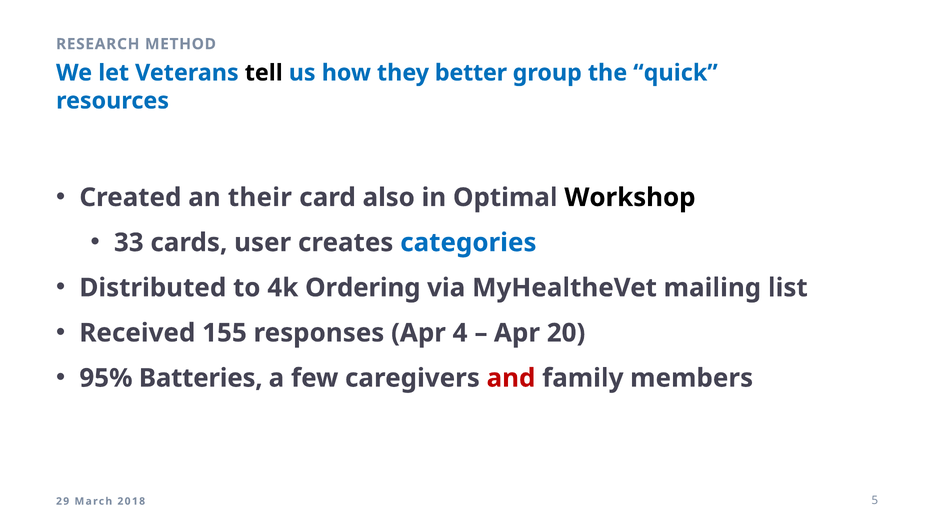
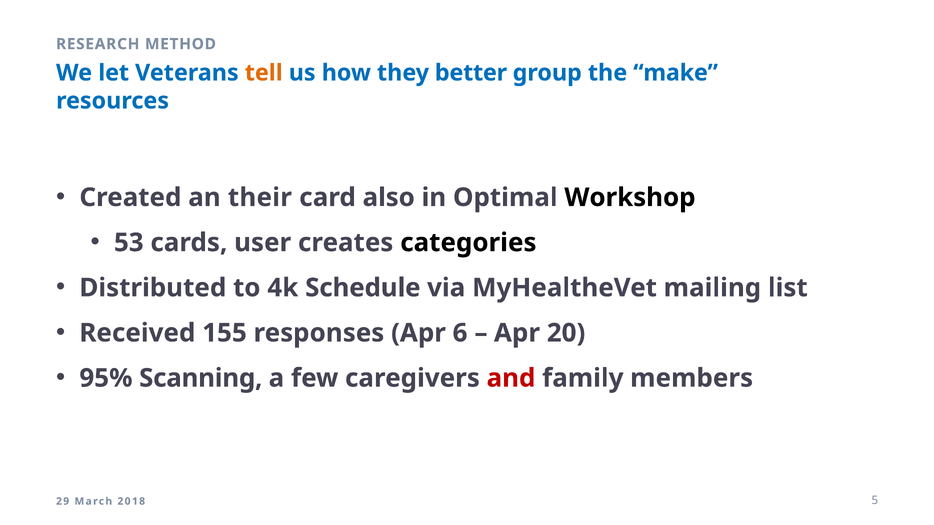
tell colour: black -> orange
quick: quick -> make
33: 33 -> 53
categories colour: blue -> black
Ordering: Ordering -> Schedule
4: 4 -> 6
Batteries: Batteries -> Scanning
